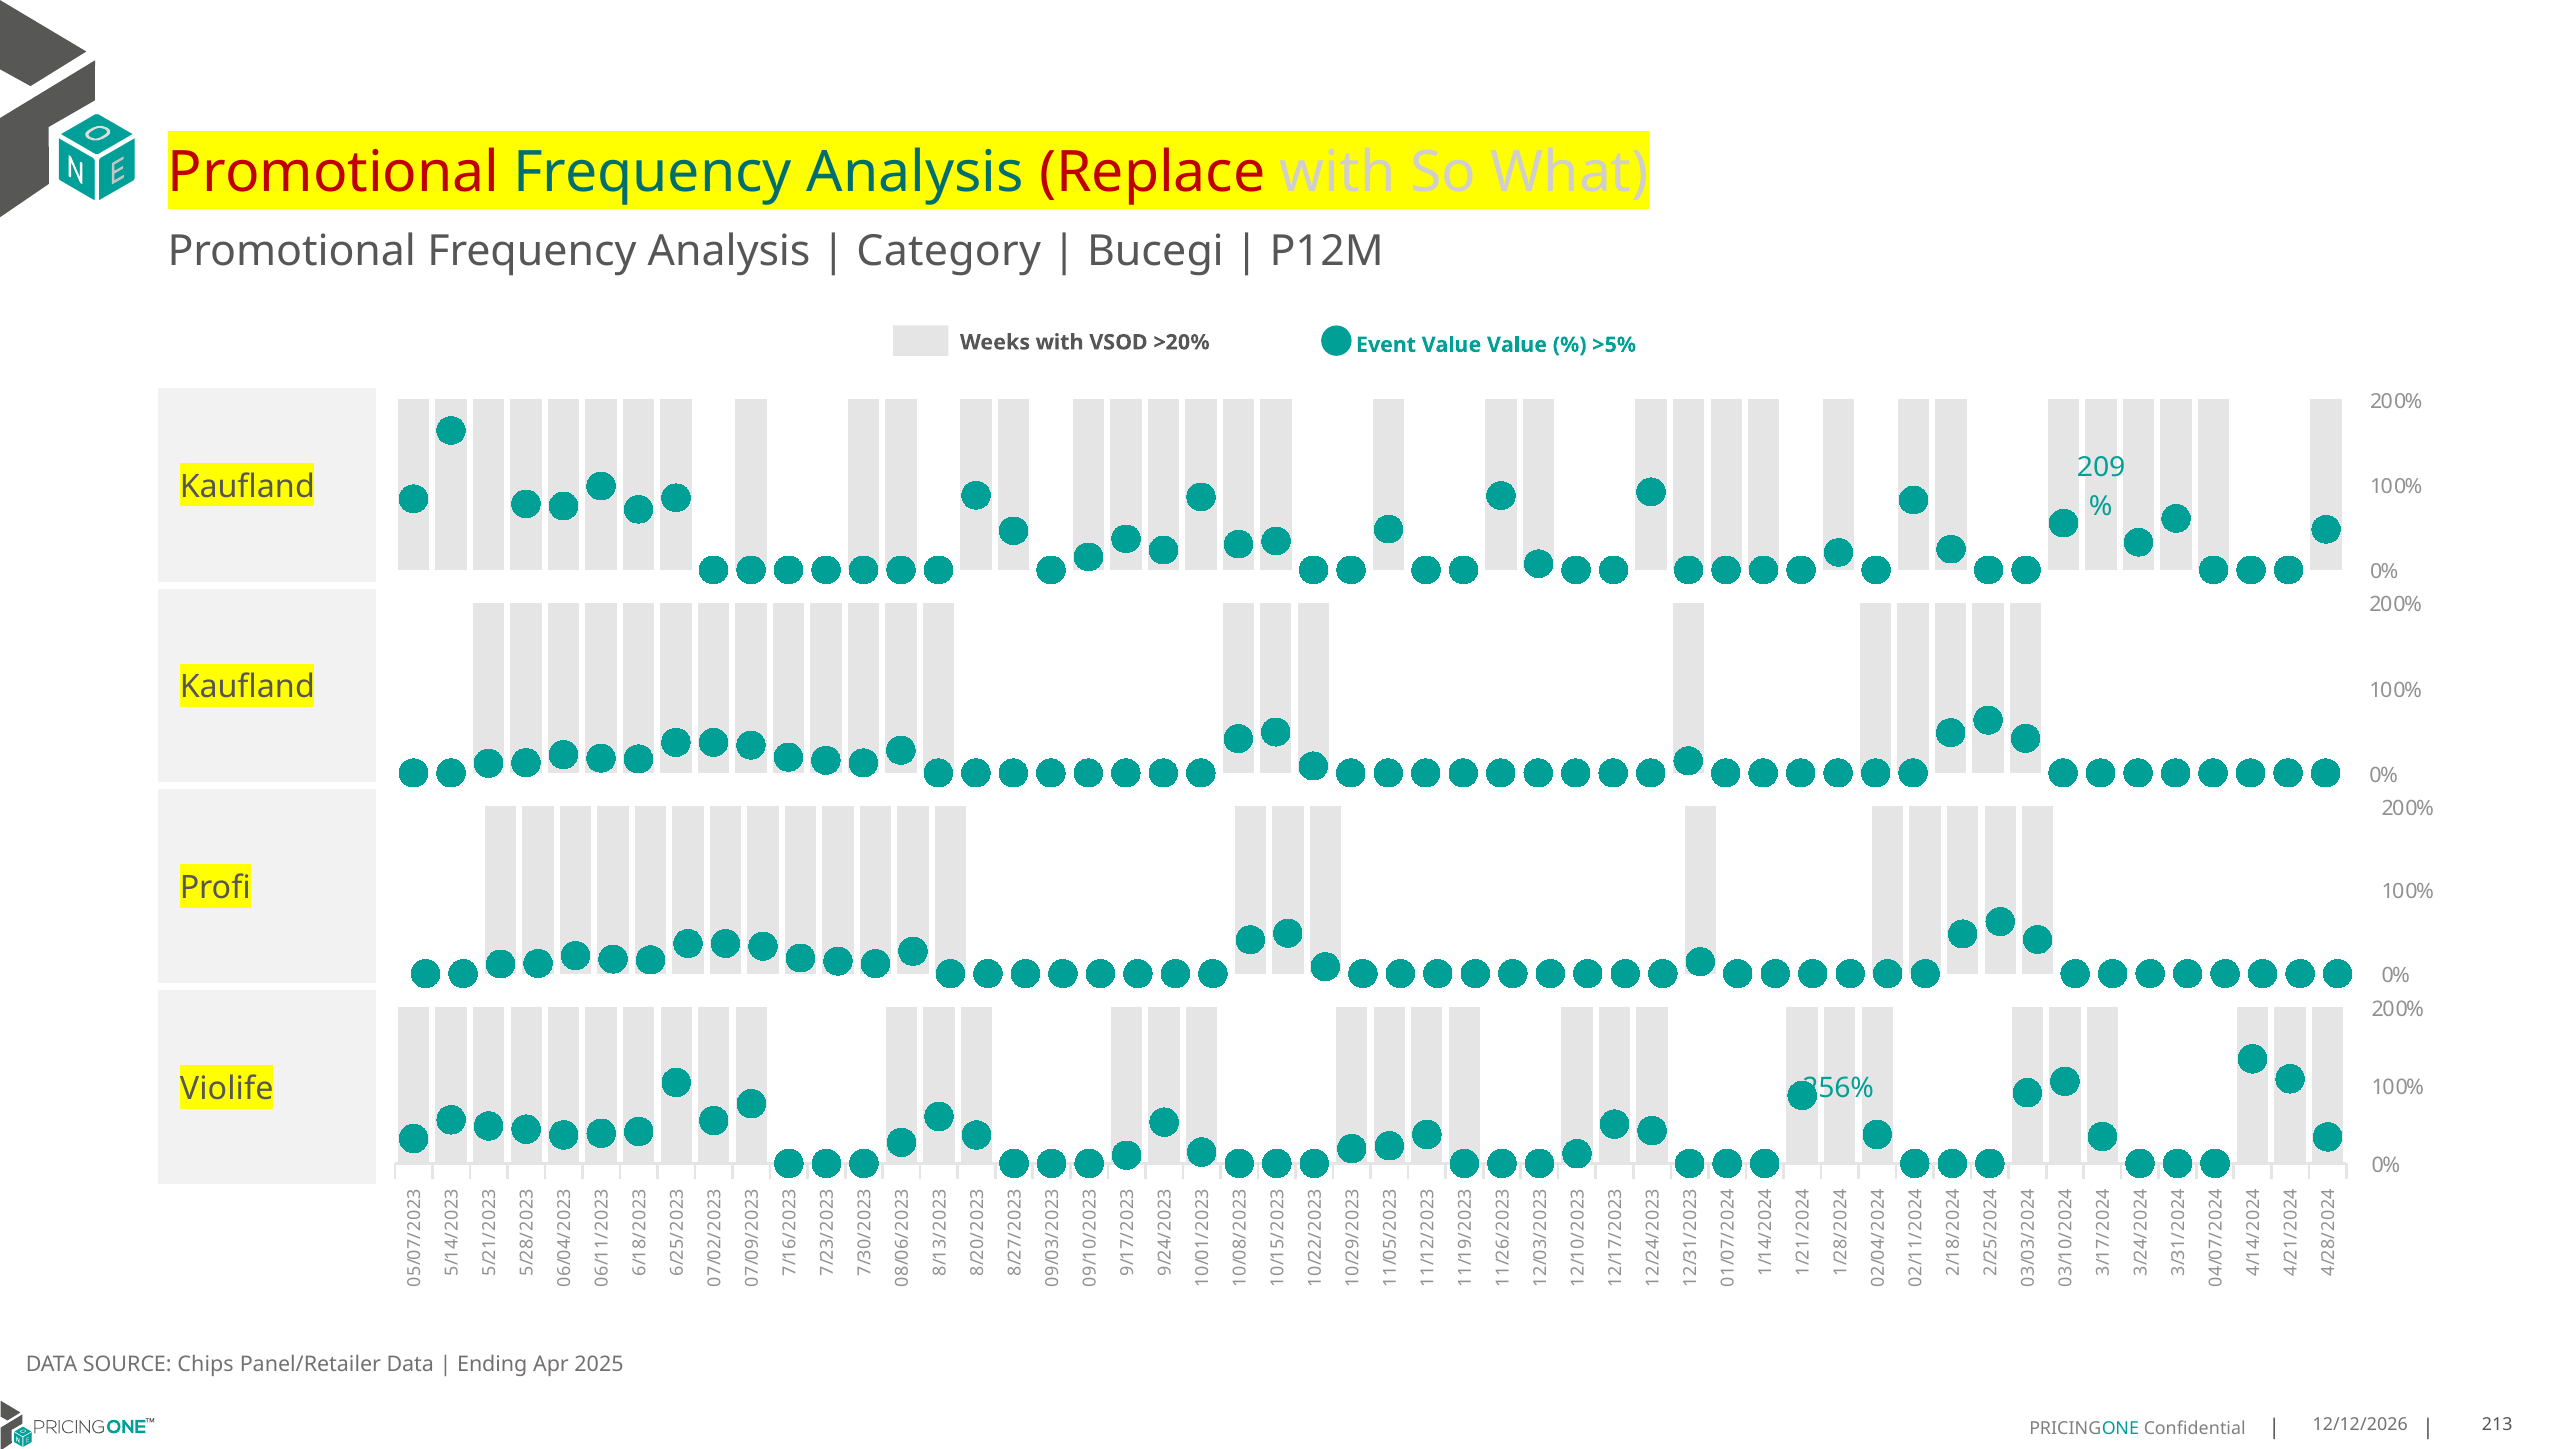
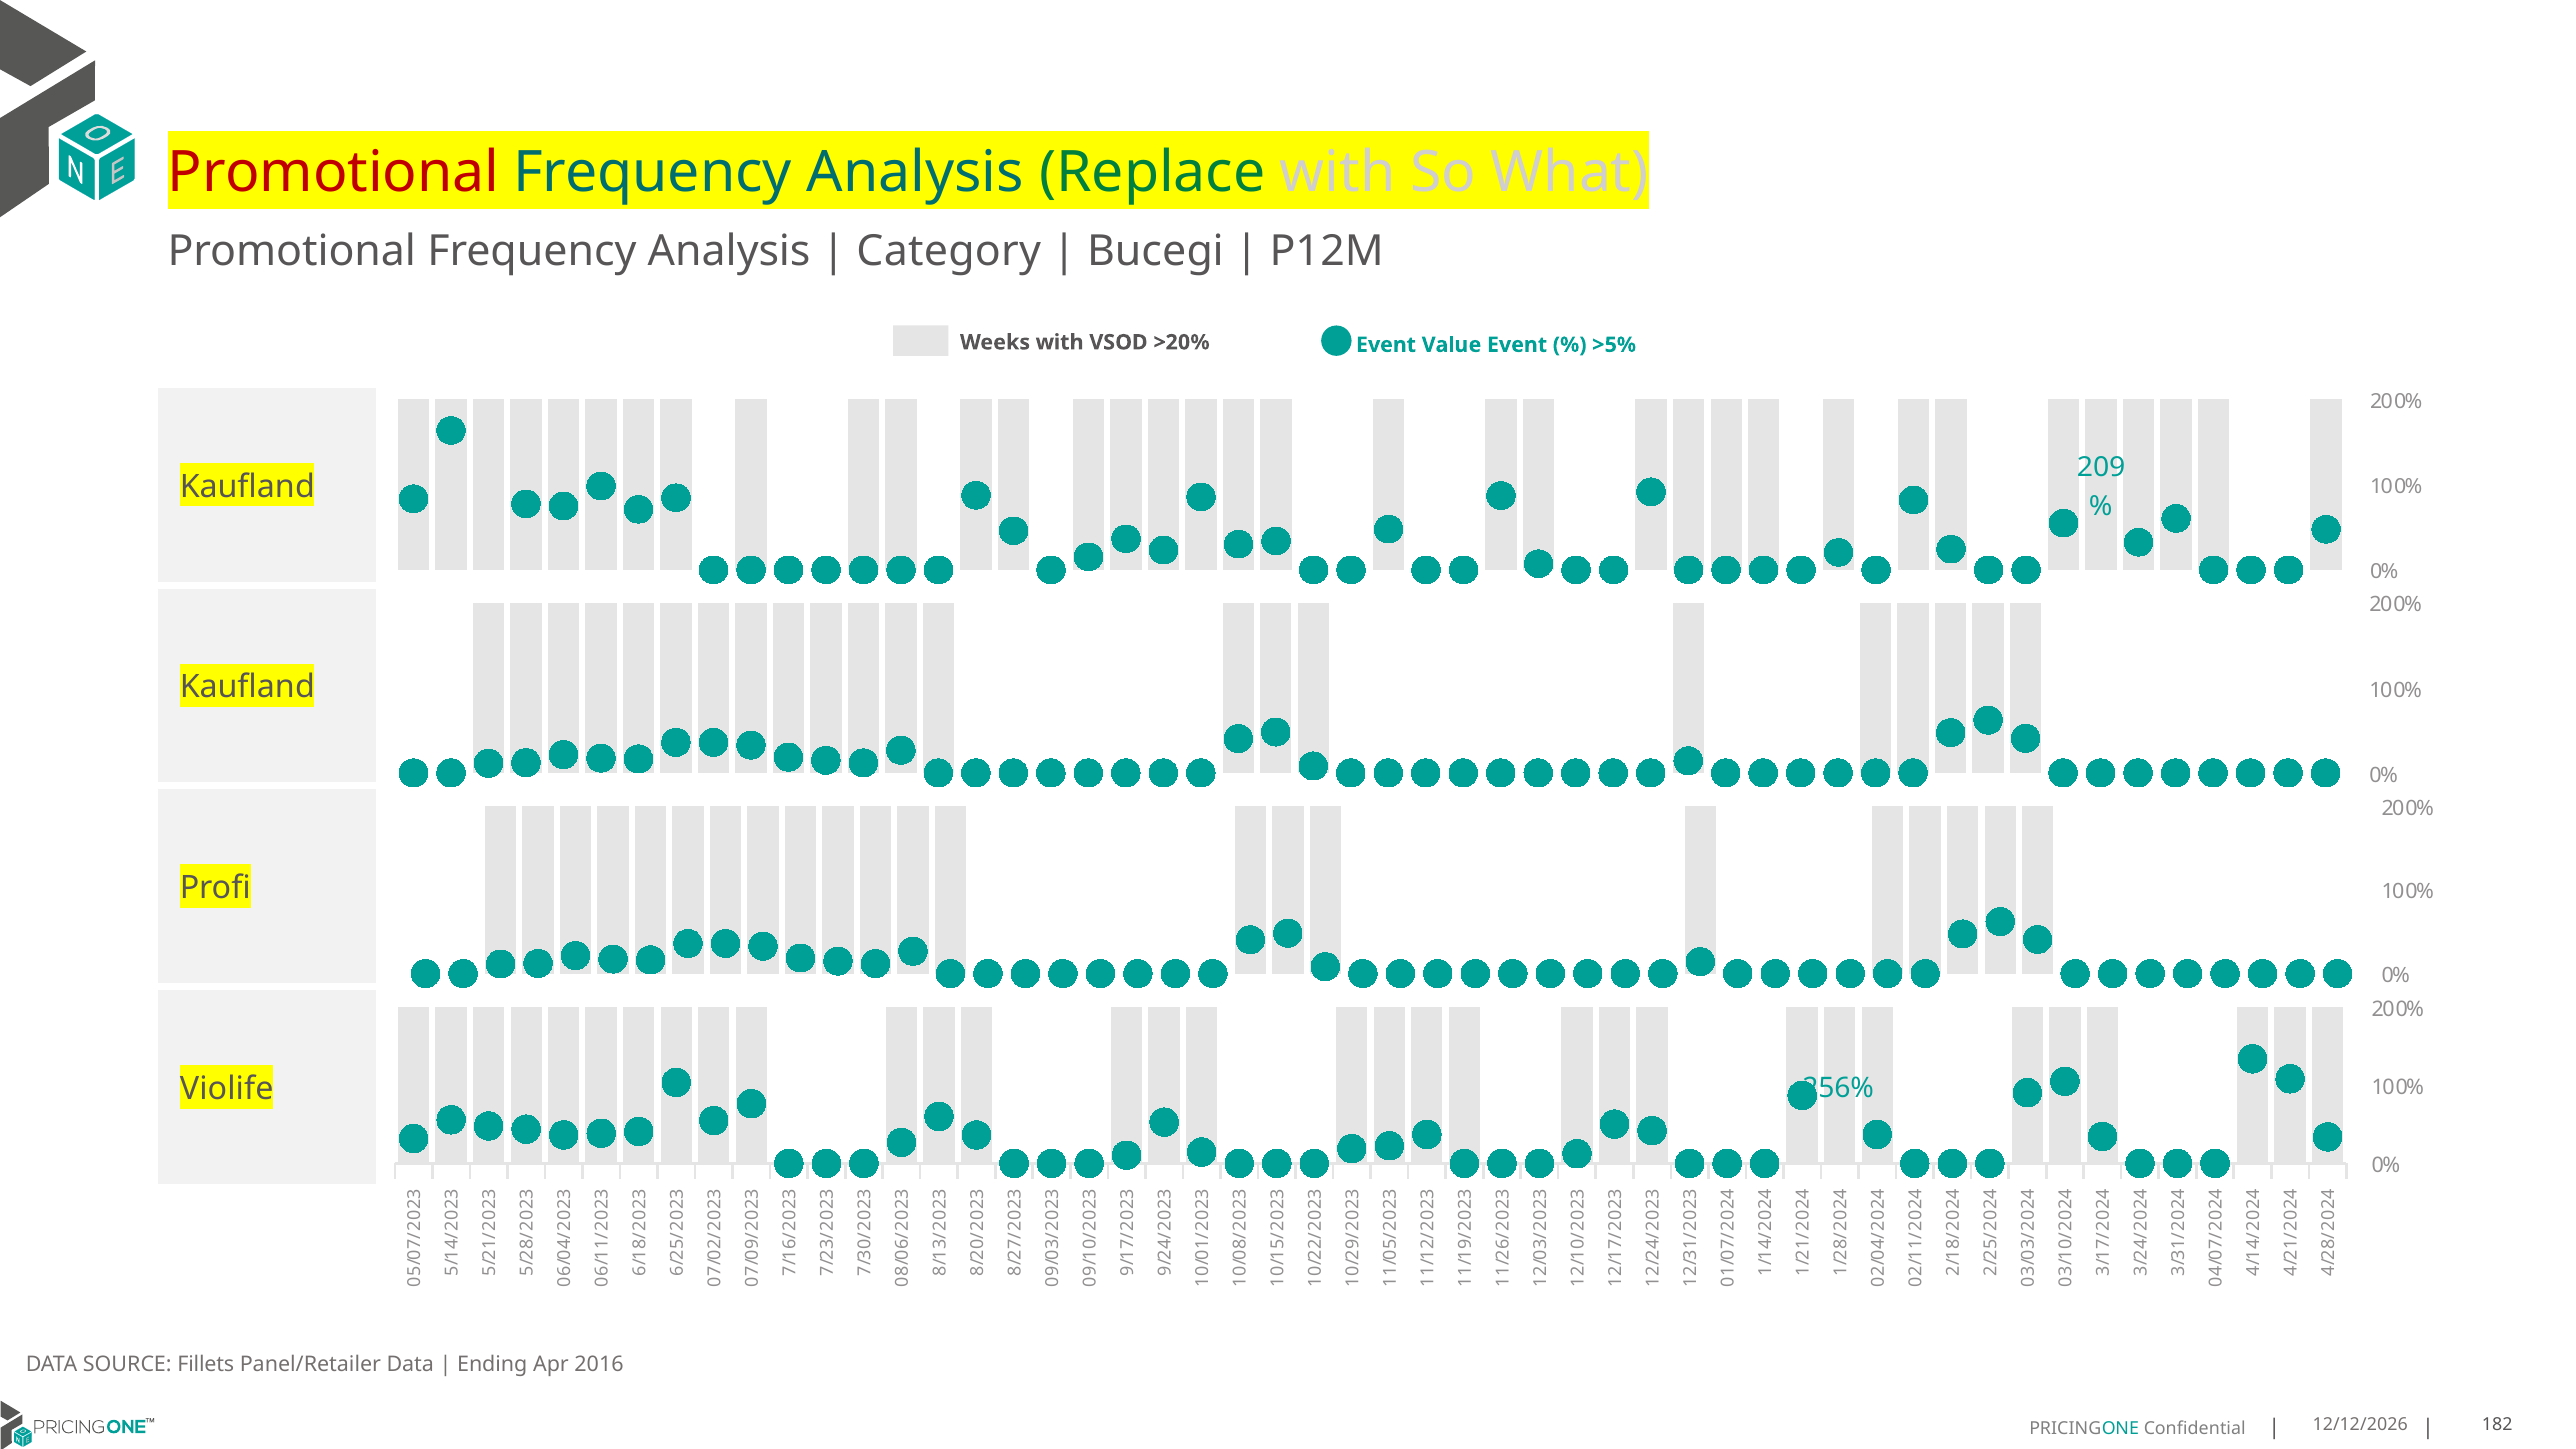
Replace colour: red -> green
Value Value: Value -> Event
Chips: Chips -> Fillets
2025: 2025 -> 2016
213: 213 -> 182
